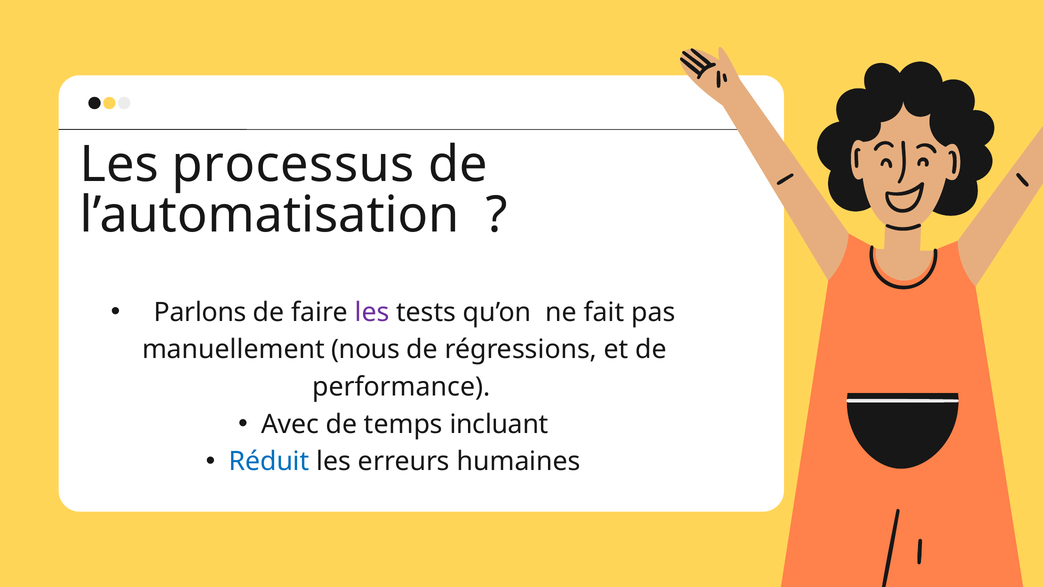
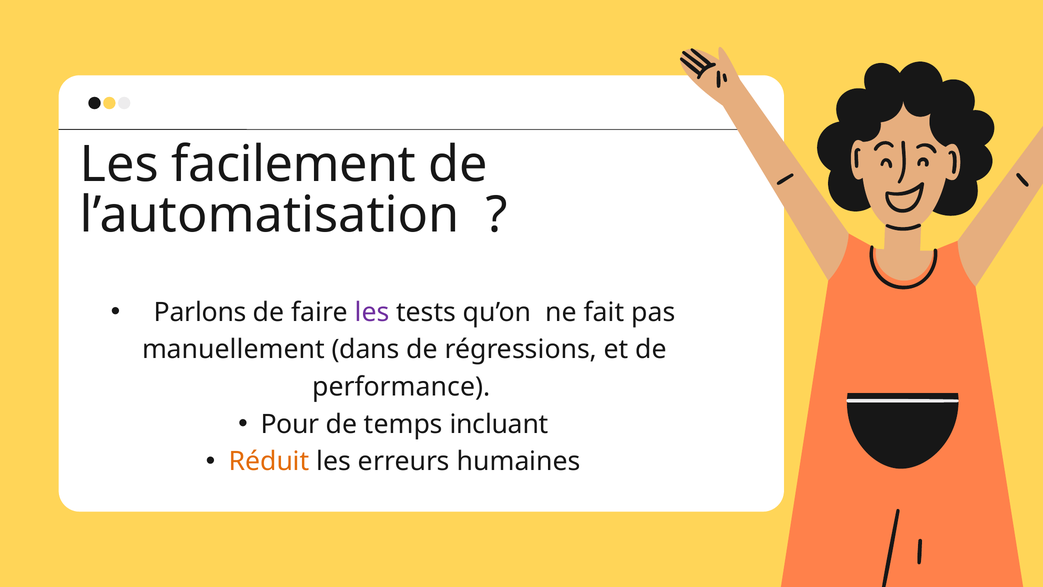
processus: processus -> facilement
nous: nous -> dans
Avec: Avec -> Pour
Réduit colour: blue -> orange
